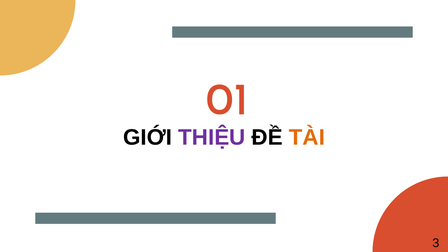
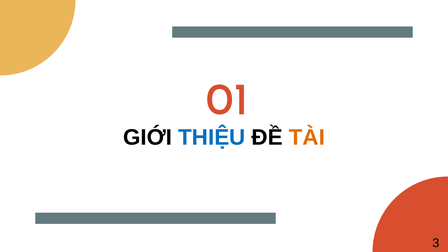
THIỆU colour: purple -> blue
